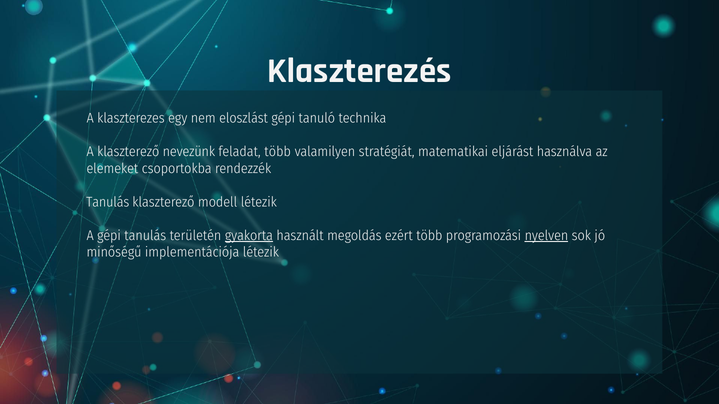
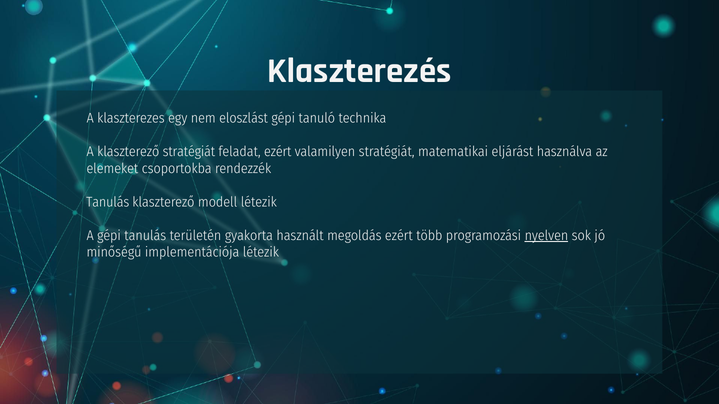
klaszterező nevezünk: nevezünk -> stratégiát
feladat több: több -> ezért
gyakorta underline: present -> none
